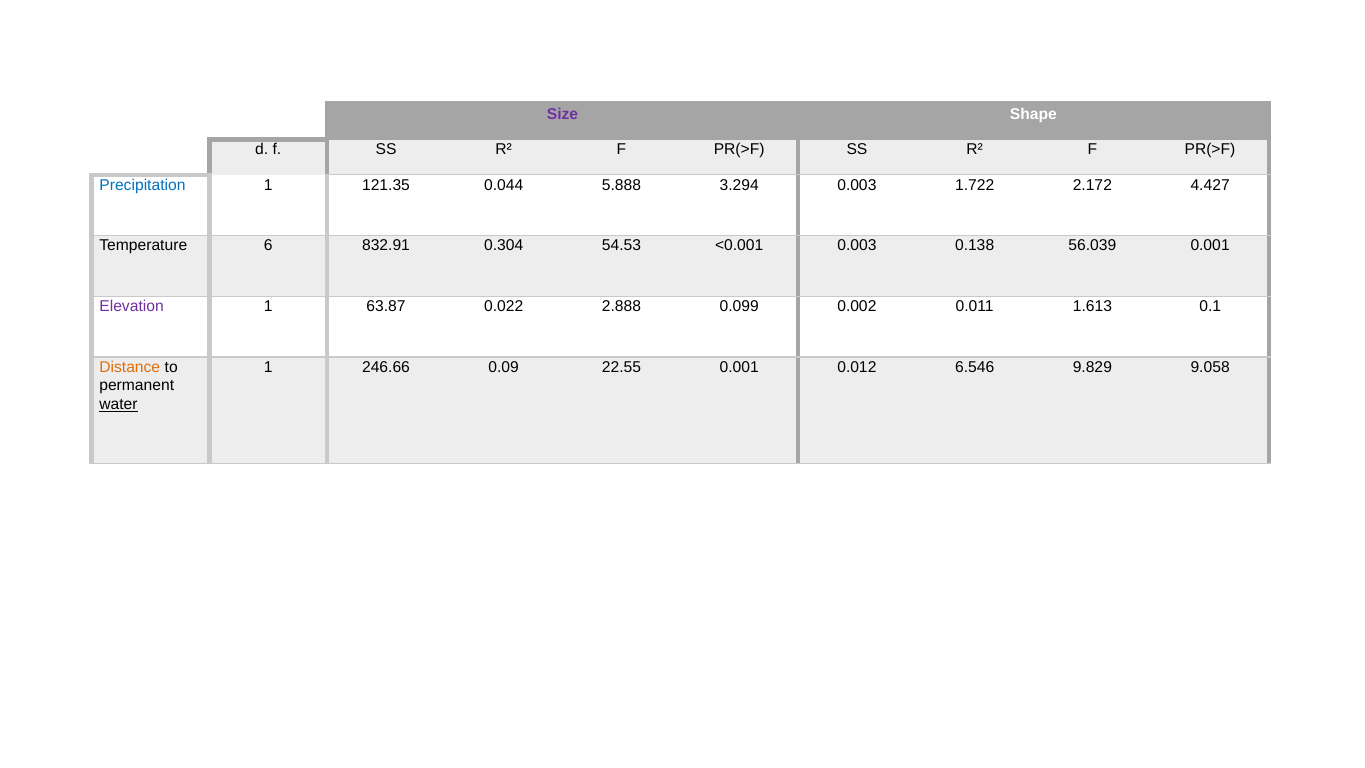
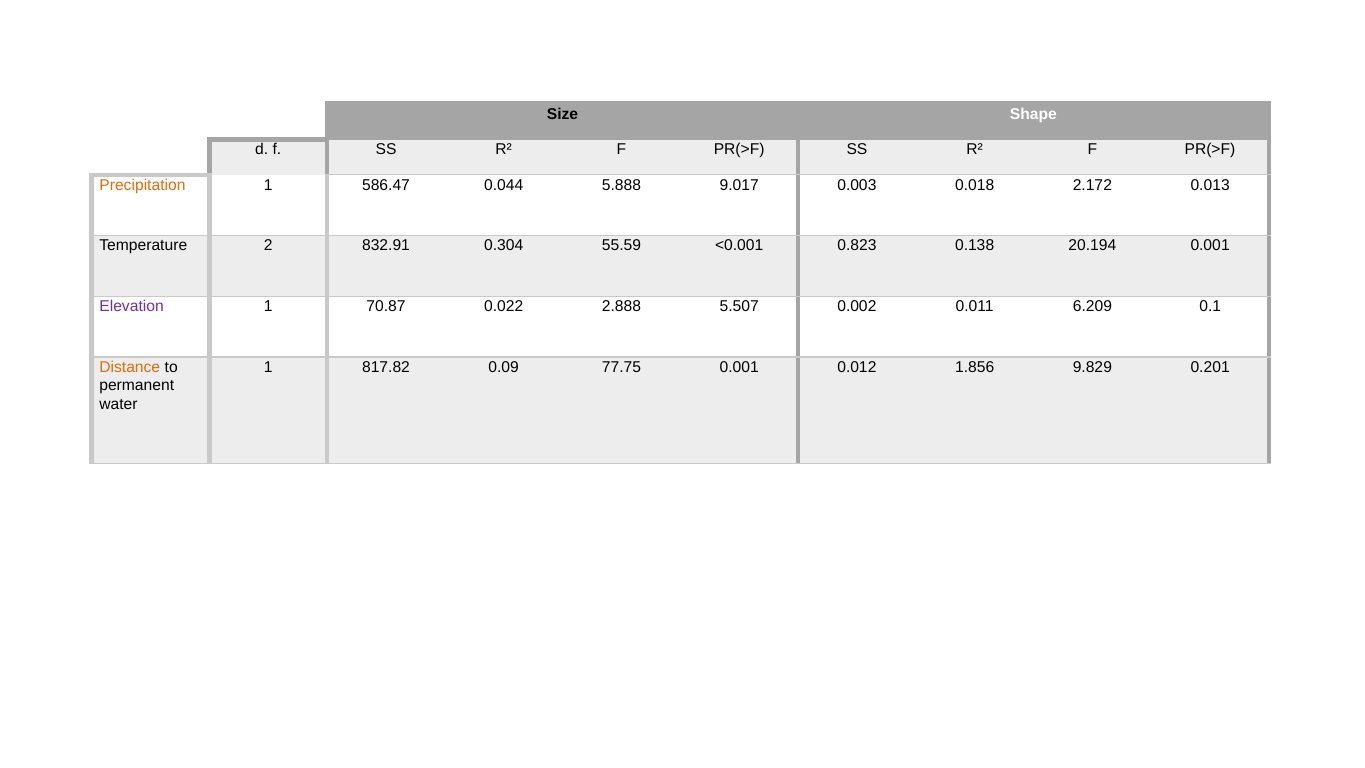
Size colour: purple -> black
Precipitation colour: blue -> orange
121.35: 121.35 -> 586.47
3.294: 3.294 -> 9.017
1.722: 1.722 -> 0.018
4.427: 4.427 -> 0.013
6: 6 -> 2
54.53: 54.53 -> 55.59
<0.001 0.003: 0.003 -> 0.823
56.039: 56.039 -> 20.194
63.87: 63.87 -> 70.87
0.099: 0.099 -> 5.507
1.613: 1.613 -> 6.209
246.66: 246.66 -> 817.82
22.55: 22.55 -> 77.75
6.546: 6.546 -> 1.856
9.058: 9.058 -> 0.201
water underline: present -> none
